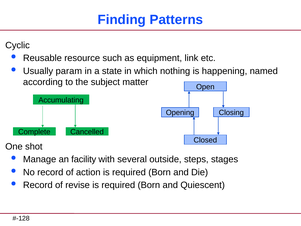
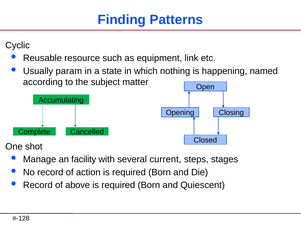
outside: outside -> current
revise: revise -> above
